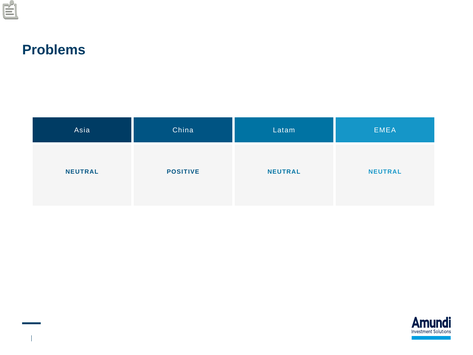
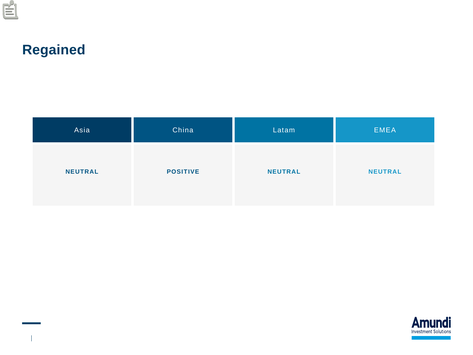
Problems: Problems -> Regained
